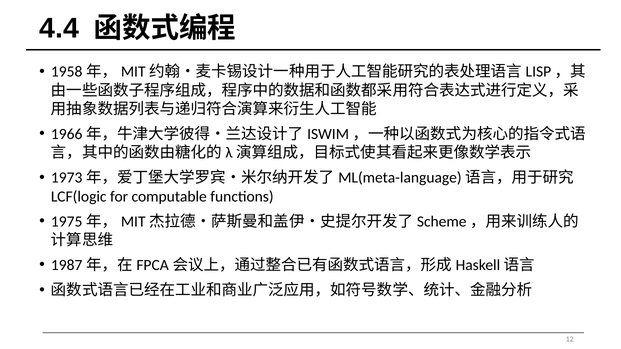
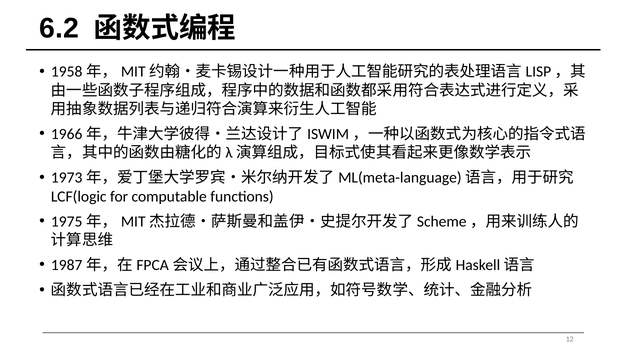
4.4: 4.4 -> 6.2
